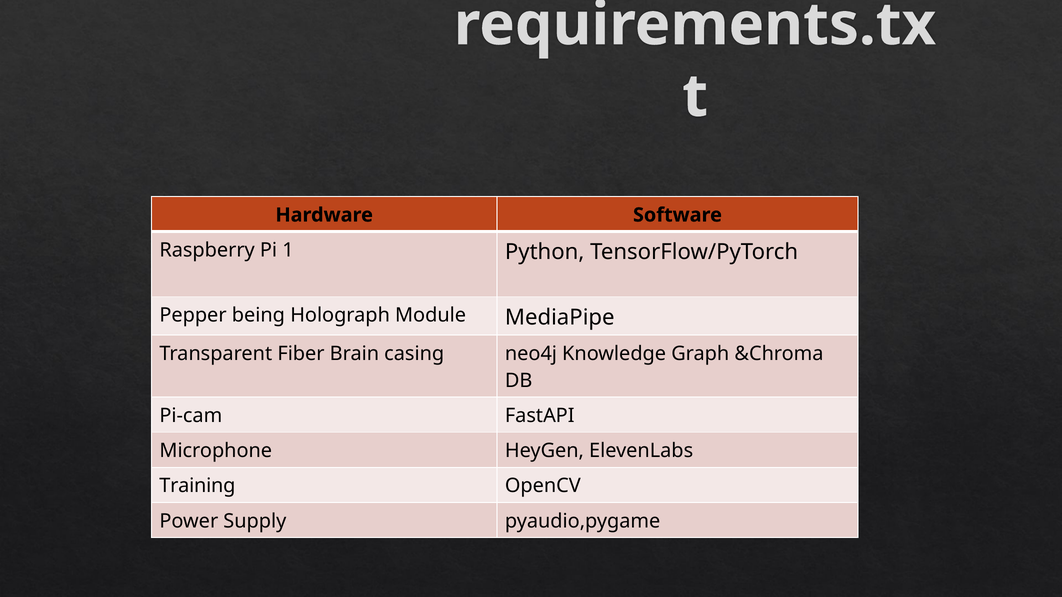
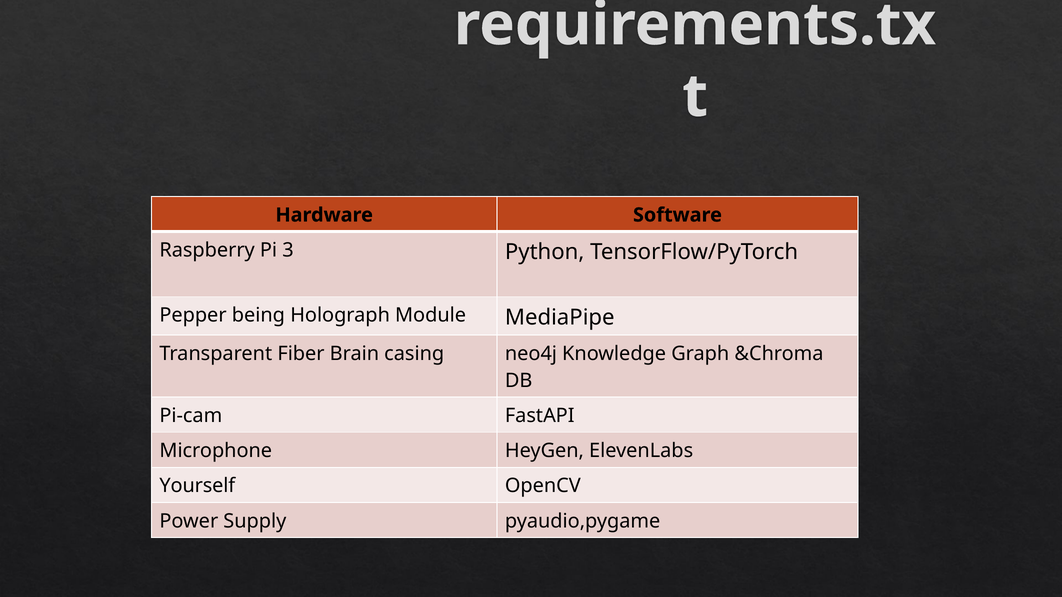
1: 1 -> 3
Training: Training -> Yourself
